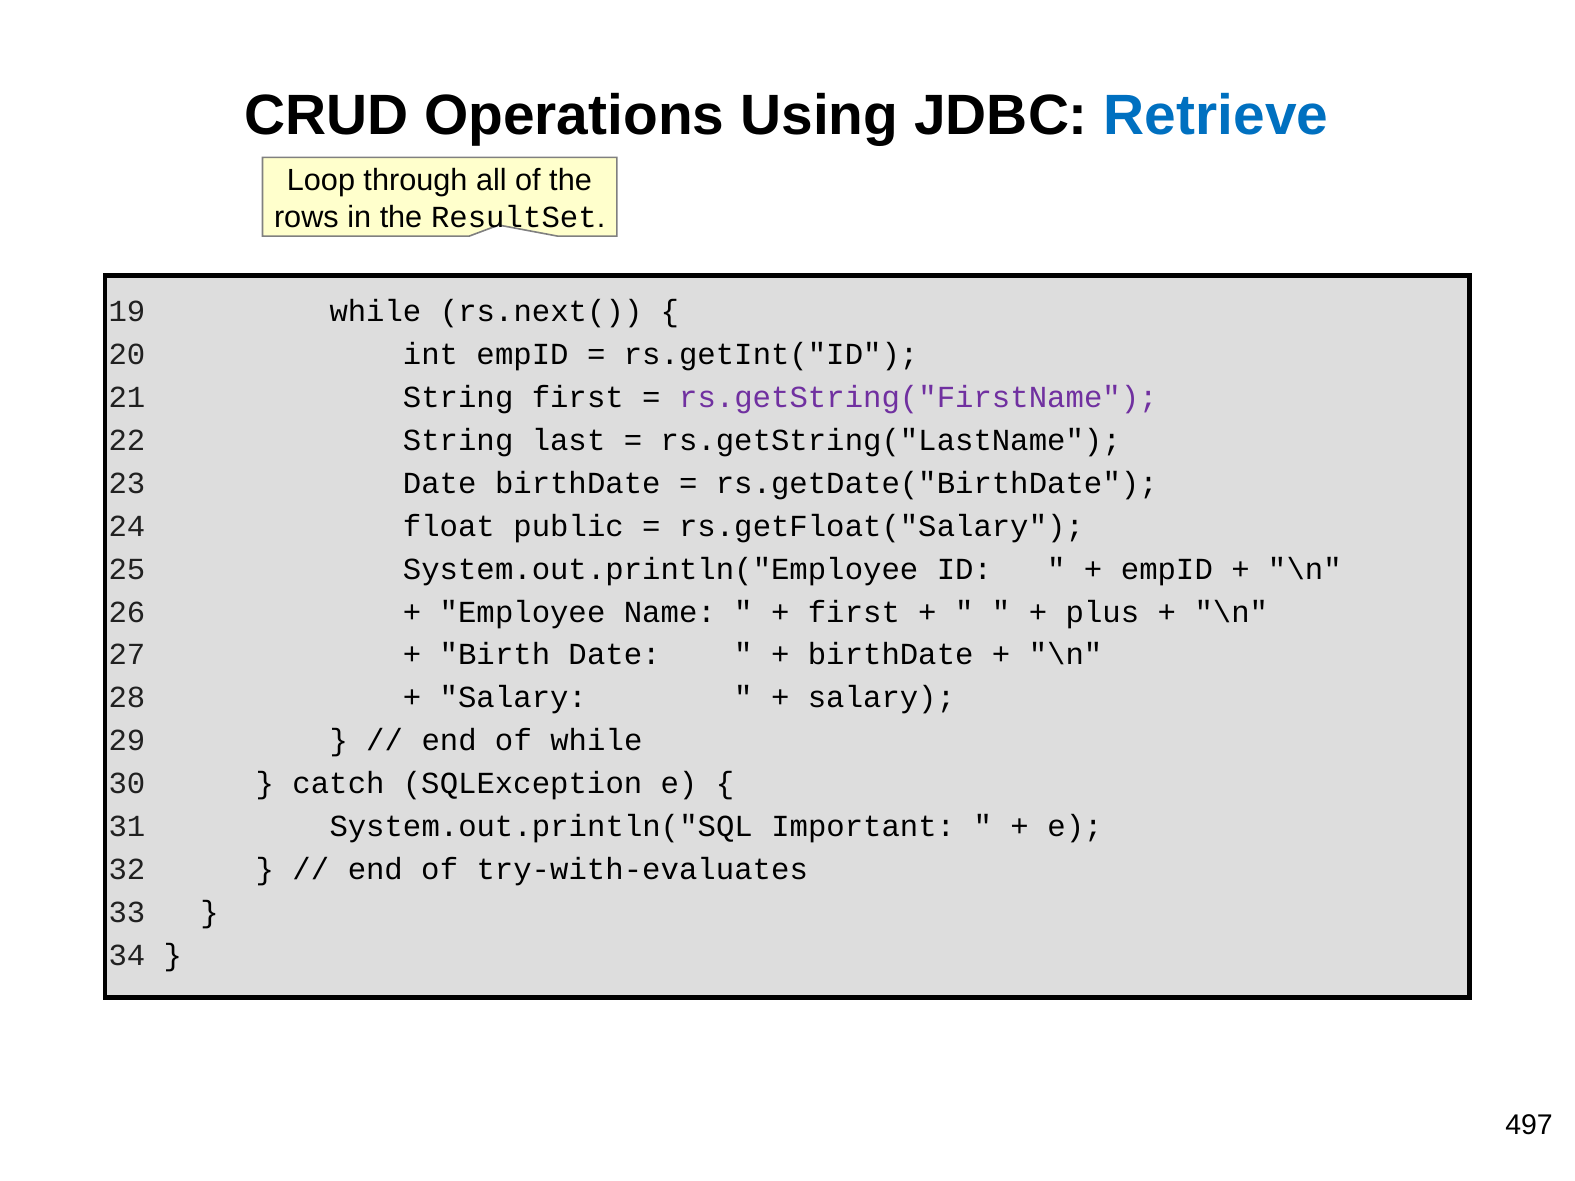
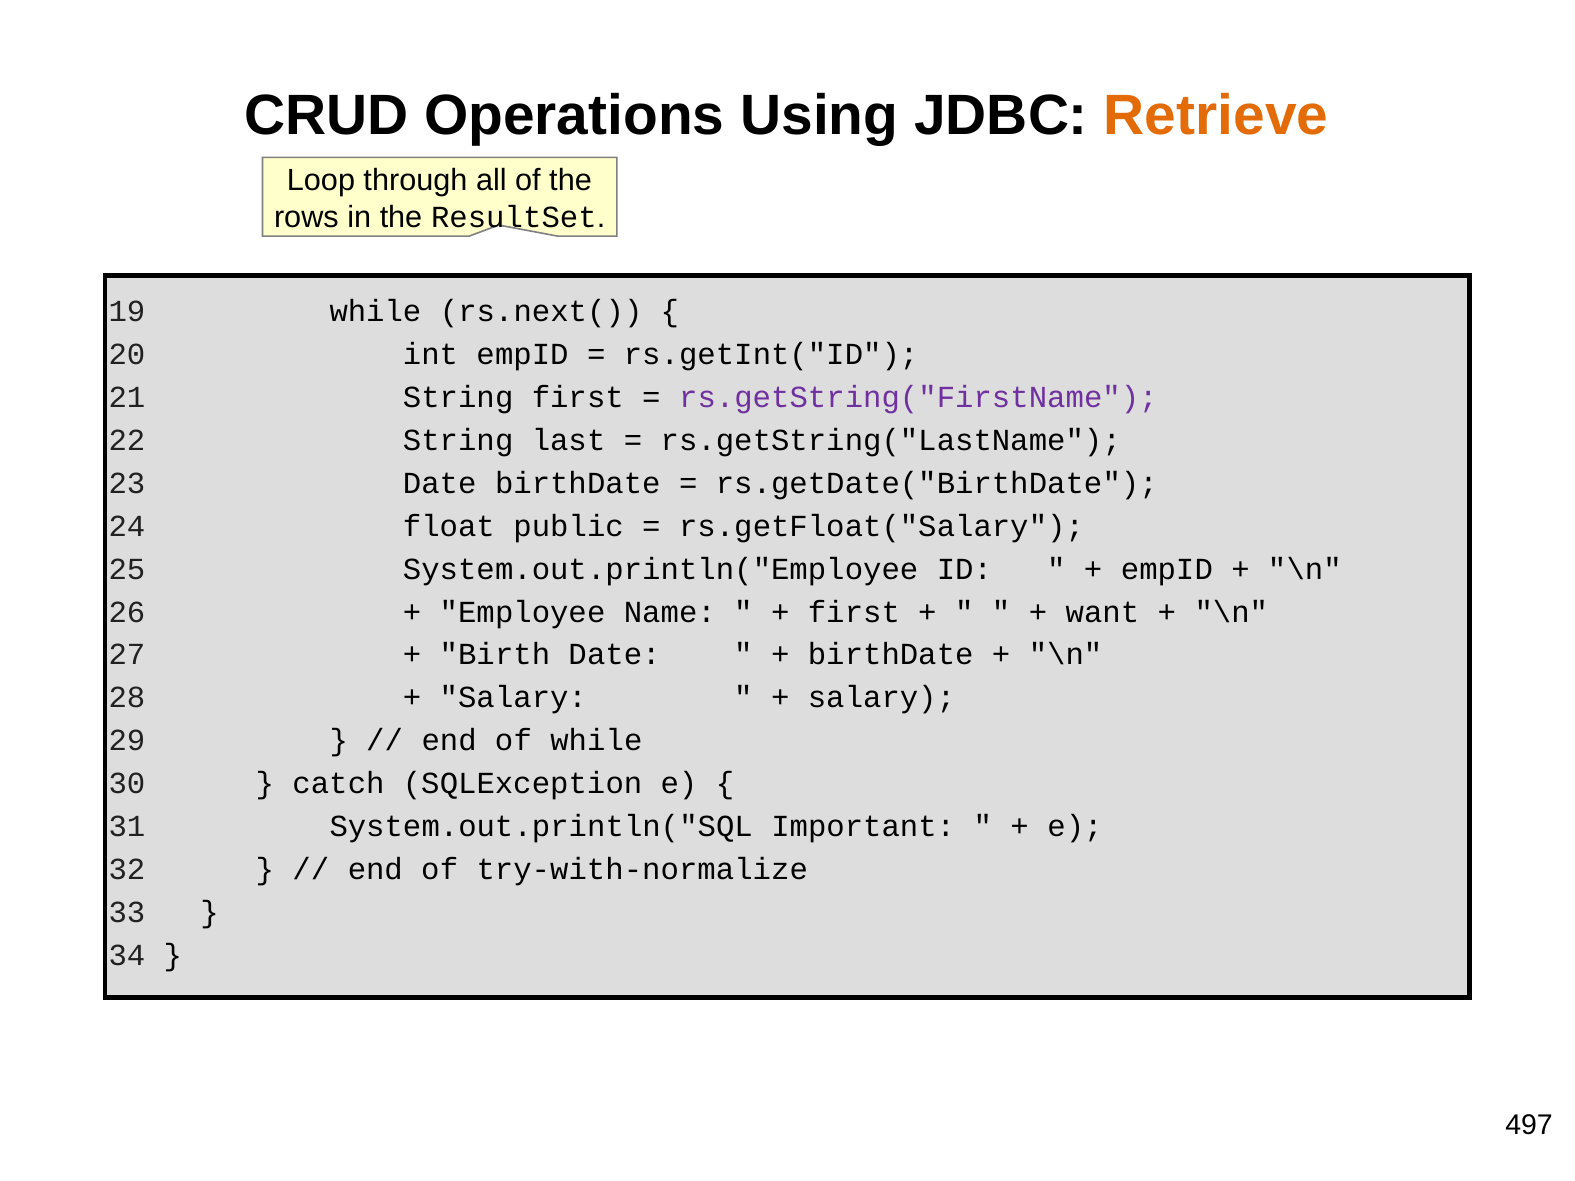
Retrieve colour: blue -> orange
plus: plus -> want
try-with-evaluates: try-with-evaluates -> try-with-normalize
